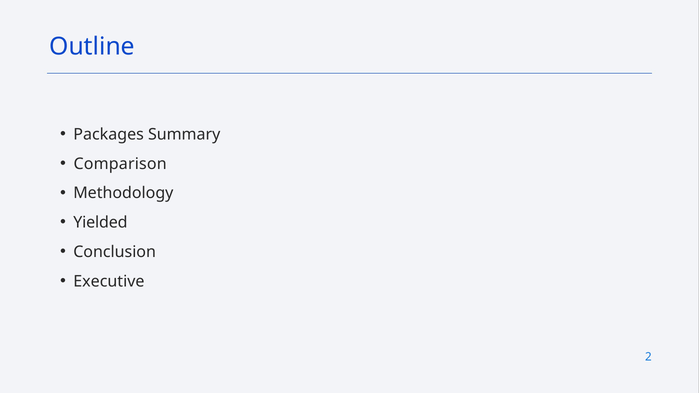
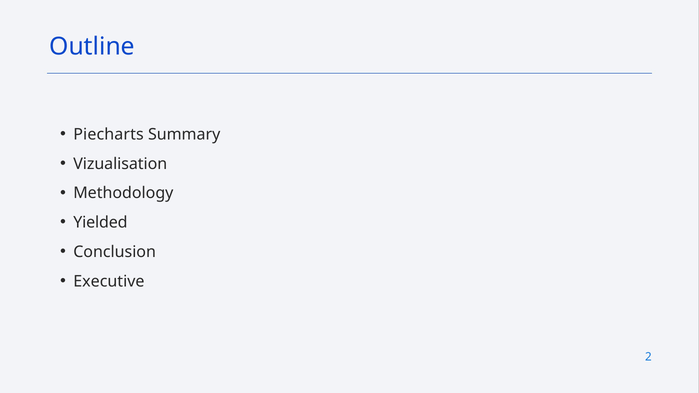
Packages: Packages -> Piecharts
Comparison: Comparison -> Vizualisation
